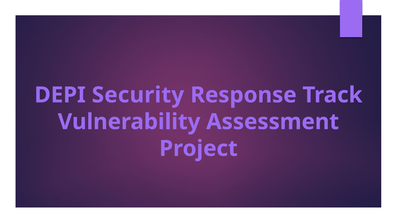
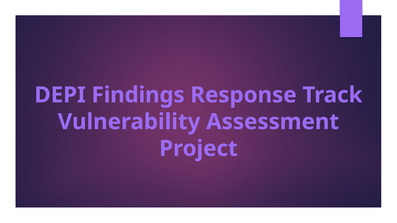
Security: Security -> Findings
